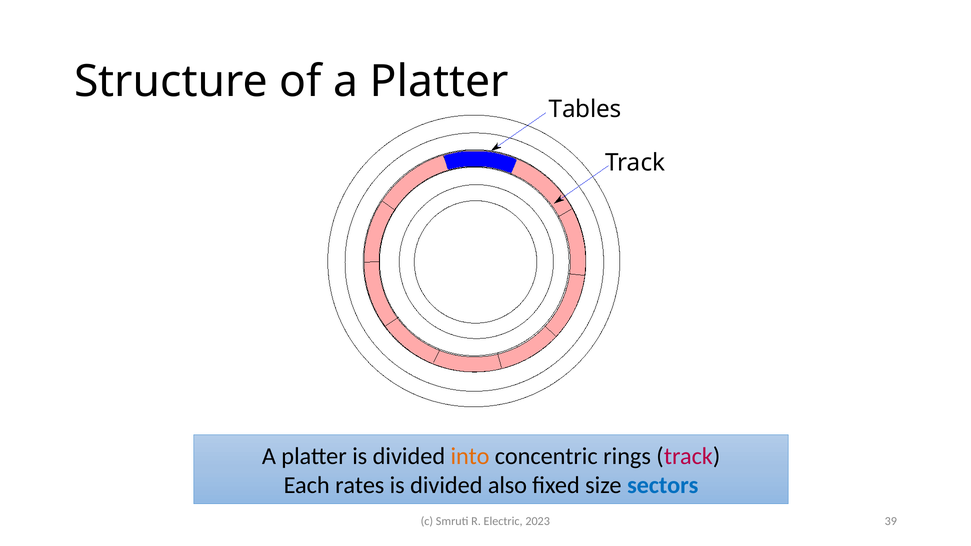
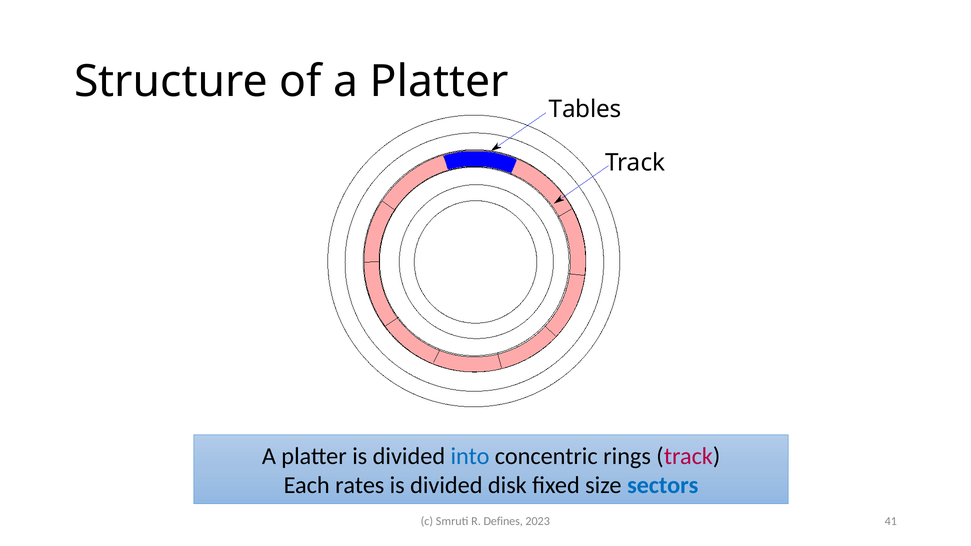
into colour: orange -> blue
also: also -> disk
Electric: Electric -> Defines
39: 39 -> 41
